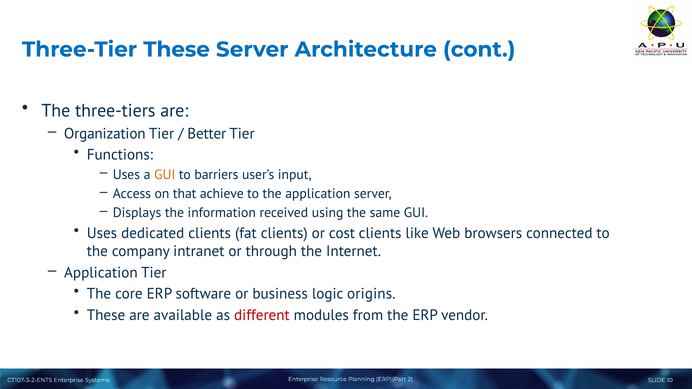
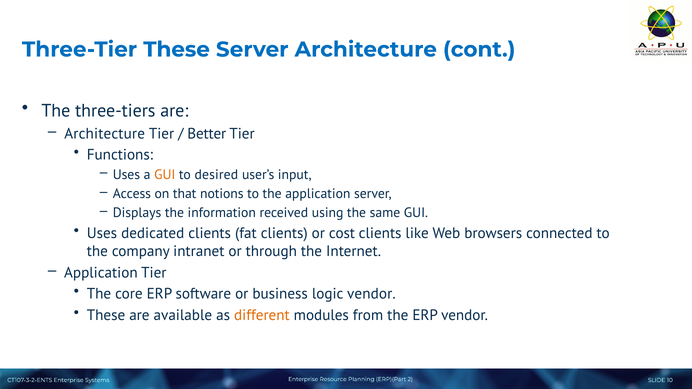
Organization at (105, 134): Organization -> Architecture
barriers: barriers -> desired
achieve: achieve -> notions
logic origins: origins -> vendor
different colour: red -> orange
